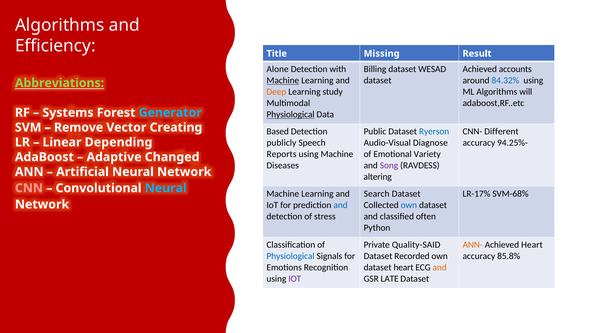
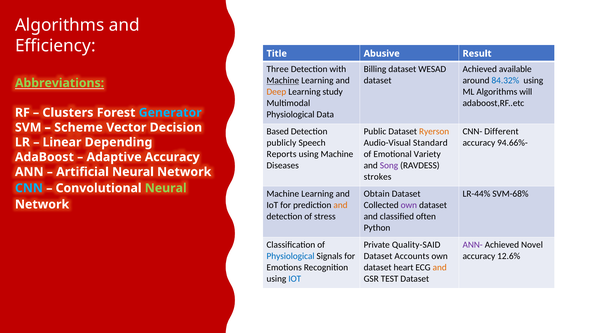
Missing: Missing -> Abusive
Alone: Alone -> Three
accounts: accounts -> available
Systems: Systems -> Clusters
Physiological at (291, 114) underline: present -> none
Remove: Remove -> Scheme
Creating: Creating -> Decision
Ryerson colour: blue -> orange
Diagnose: Diagnose -> Standard
94.25%-: 94.25%- -> 94.66%-
Adaptive Changed: Changed -> Accuracy
altering: altering -> strokes
CNN colour: pink -> light blue
Neural at (166, 188) colour: light blue -> light green
Search: Search -> Obtain
LR-17%: LR-17% -> LR-44%
and at (341, 205) colour: blue -> orange
own at (409, 205) colour: blue -> purple
ANN- colour: orange -> purple
Achieved Heart: Heart -> Novel
Recorded: Recorded -> Accounts
85.8%: 85.8% -> 12.6%
IOT at (295, 279) colour: purple -> blue
LATE: LATE -> TEST
